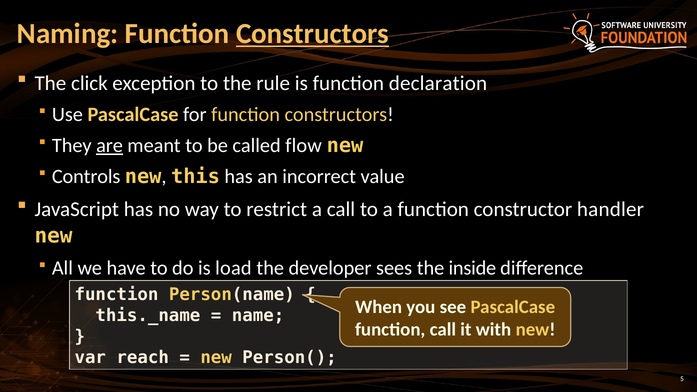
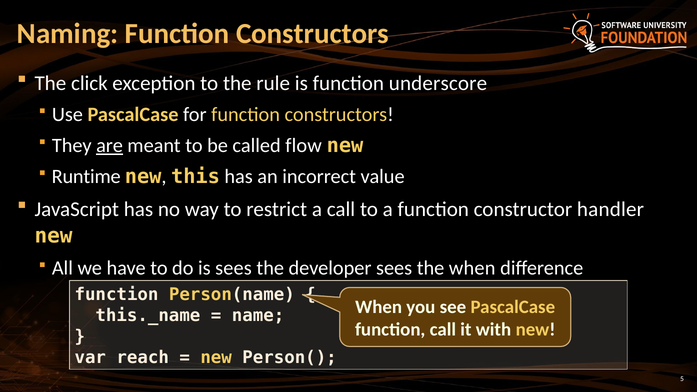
Constructors at (312, 34) underline: present -> none
declaration: declaration -> underscore
Controls: Controls -> Runtime
is load: load -> sees
the inside: inside -> when
